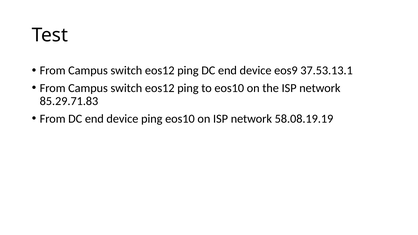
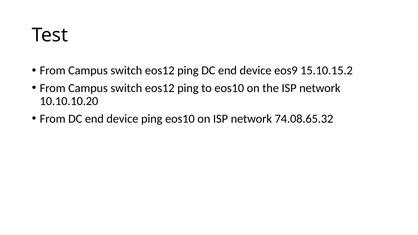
37.53.13.1: 37.53.13.1 -> 15.10.15.2
85.29.71.83: 85.29.71.83 -> 10.10.10.20
58.08.19.19: 58.08.19.19 -> 74.08.65.32
